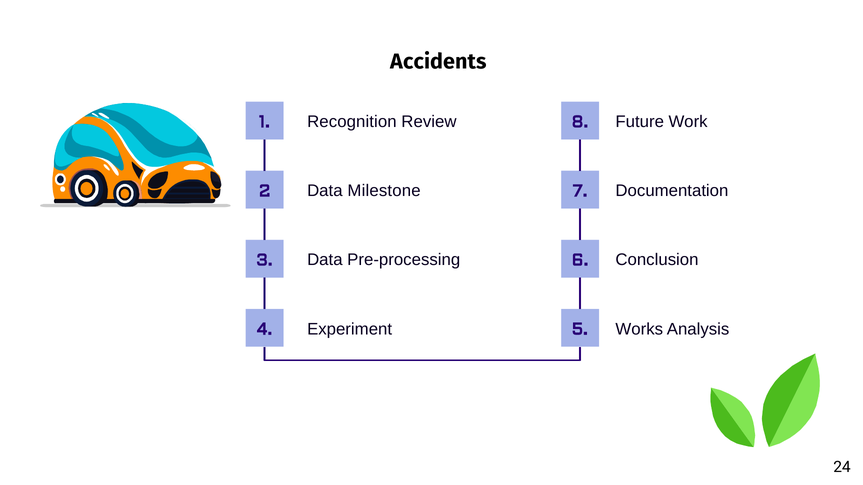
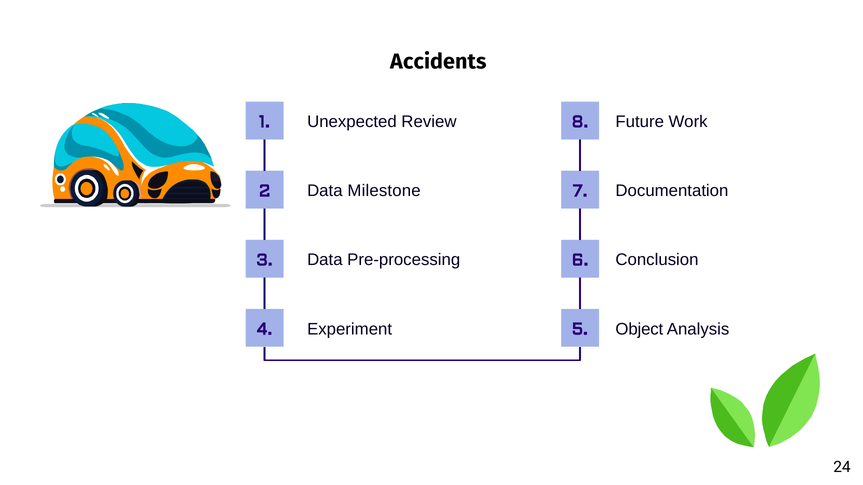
Recognition: Recognition -> Unexpected
Works: Works -> Object
